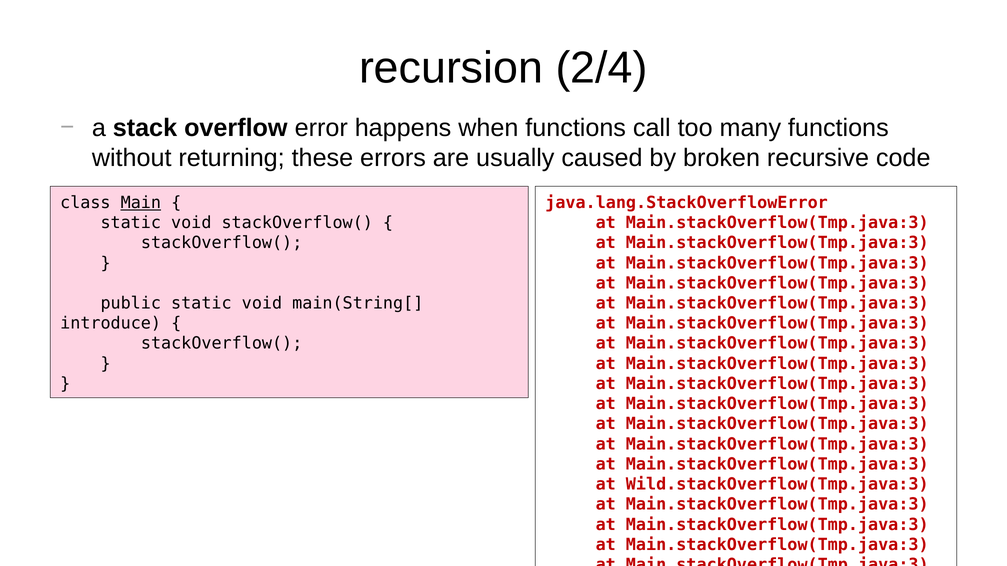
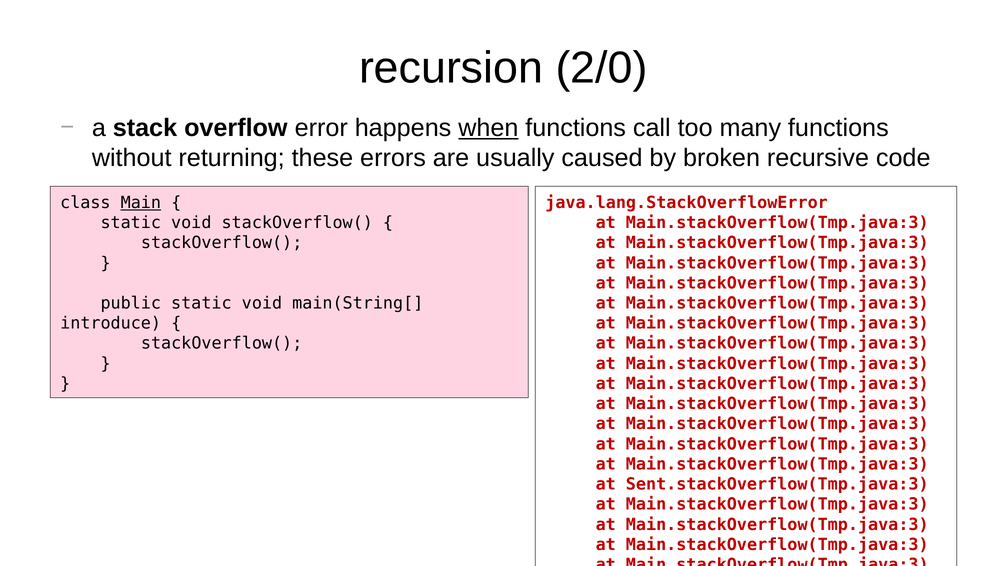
2/4: 2/4 -> 2/0
when underline: none -> present
Wild.stackOverflow(Tmp.java:3: Wild.stackOverflow(Tmp.java:3 -> Sent.stackOverflow(Tmp.java:3
